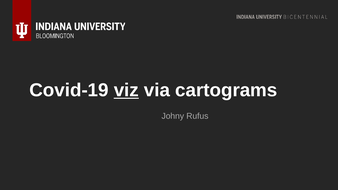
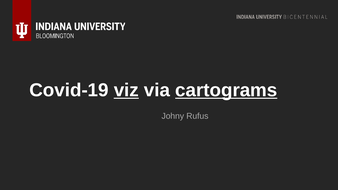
cartograms underline: none -> present
